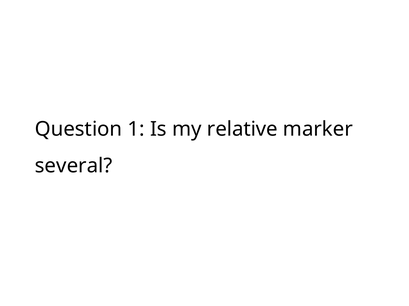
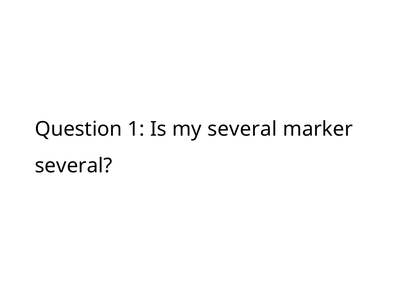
my relative: relative -> several
